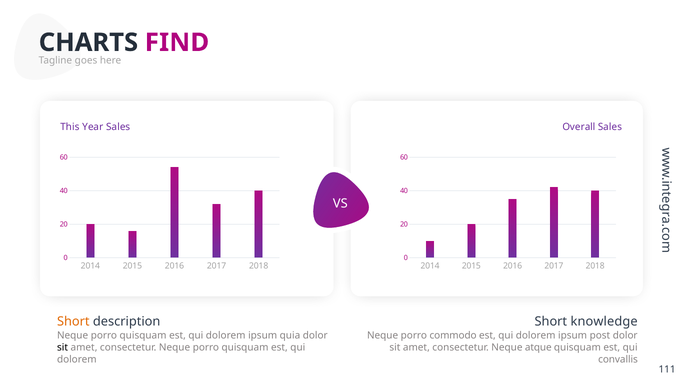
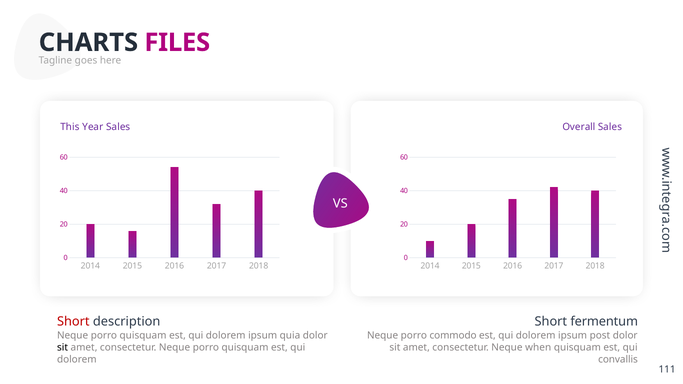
FIND: FIND -> FILES
Short at (73, 322) colour: orange -> red
knowledge: knowledge -> fermentum
atque: atque -> when
